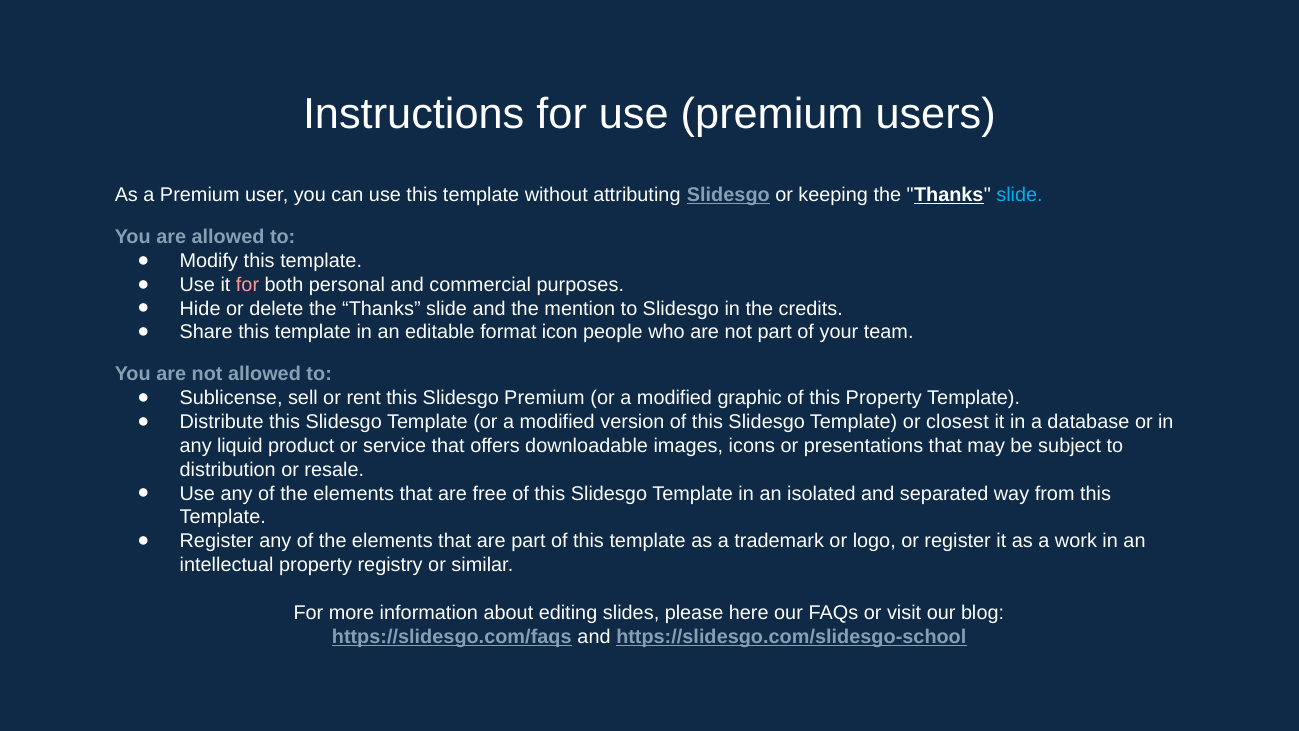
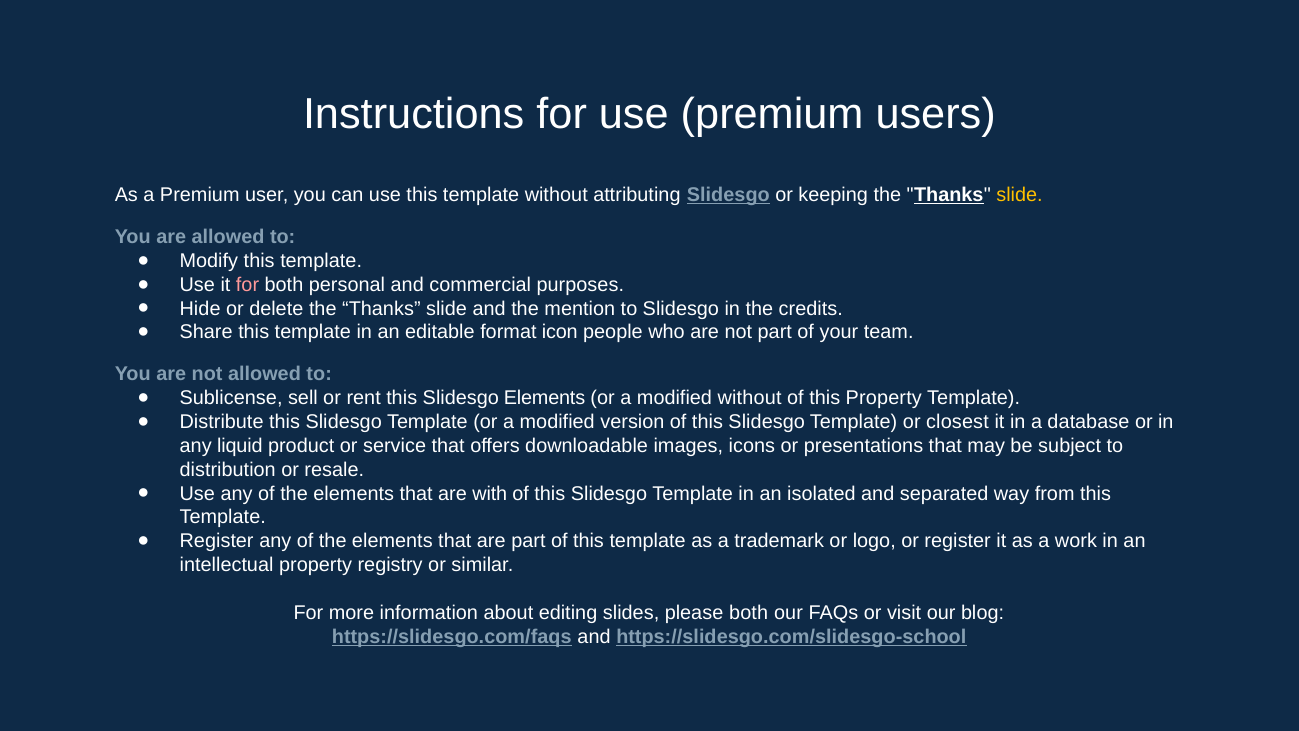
slide at (1020, 195) colour: light blue -> yellow
Slidesgo Premium: Premium -> Elements
modified graphic: graphic -> without
free: free -> with
please here: here -> both
